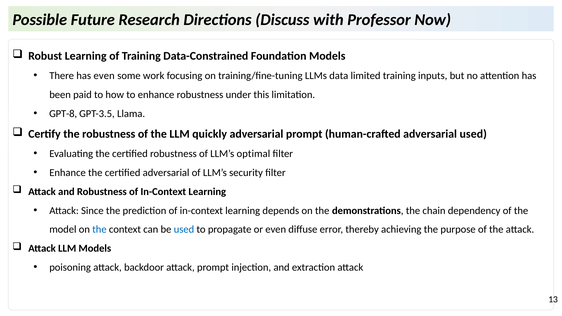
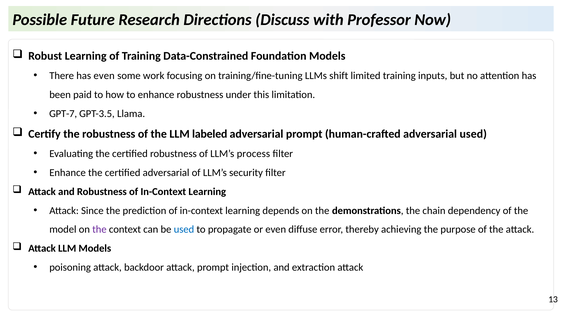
data: data -> shift
GPT-8: GPT-8 -> GPT-7
quickly: quickly -> labeled
optimal: optimal -> process
the at (99, 230) colour: blue -> purple
